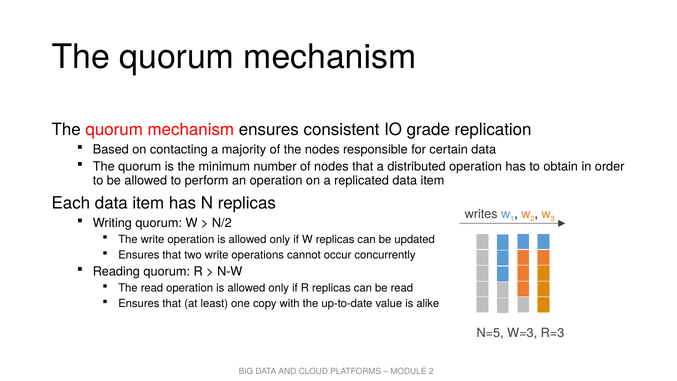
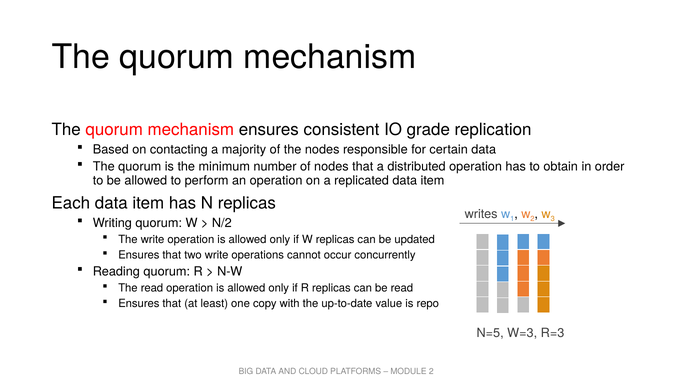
alike: alike -> repo
